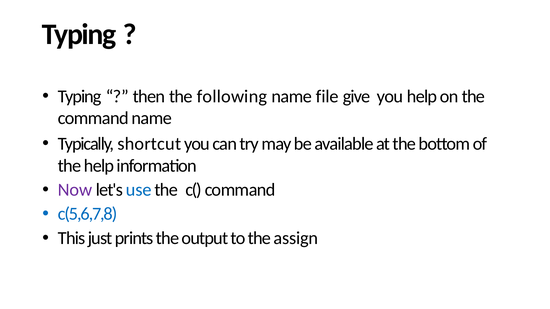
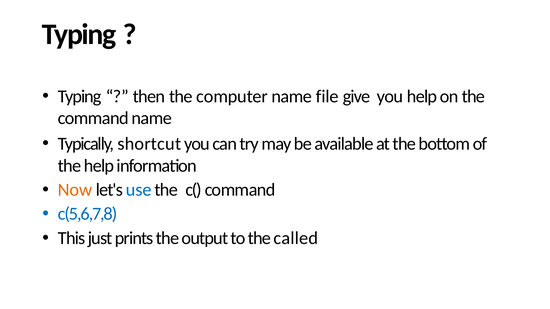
following: following -> computer
Now colour: purple -> orange
assign: assign -> called
